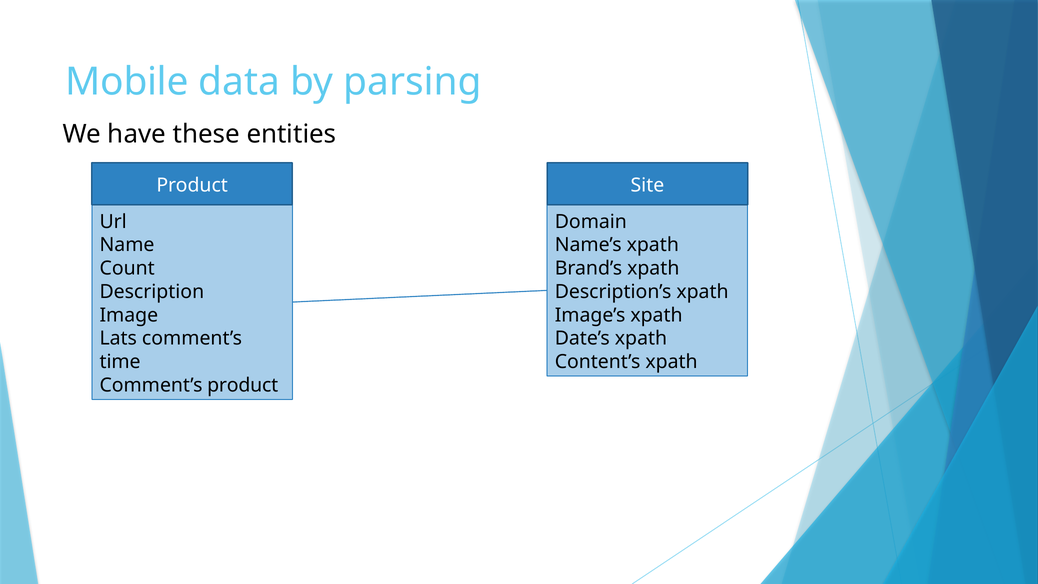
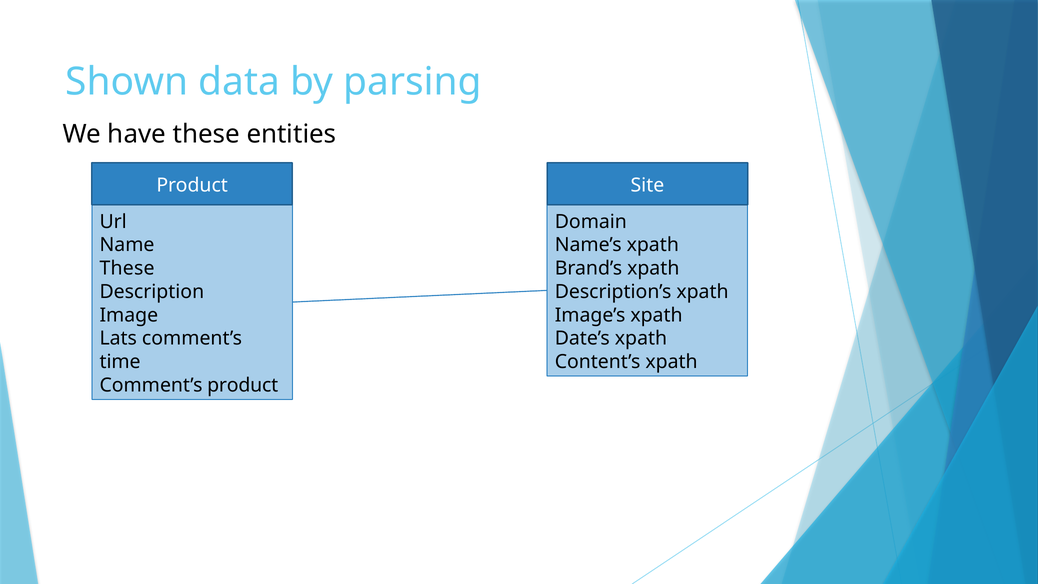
Mobile: Mobile -> Shown
Count at (127, 268): Count -> These
